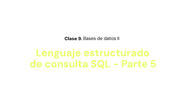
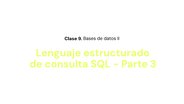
5: 5 -> 3
